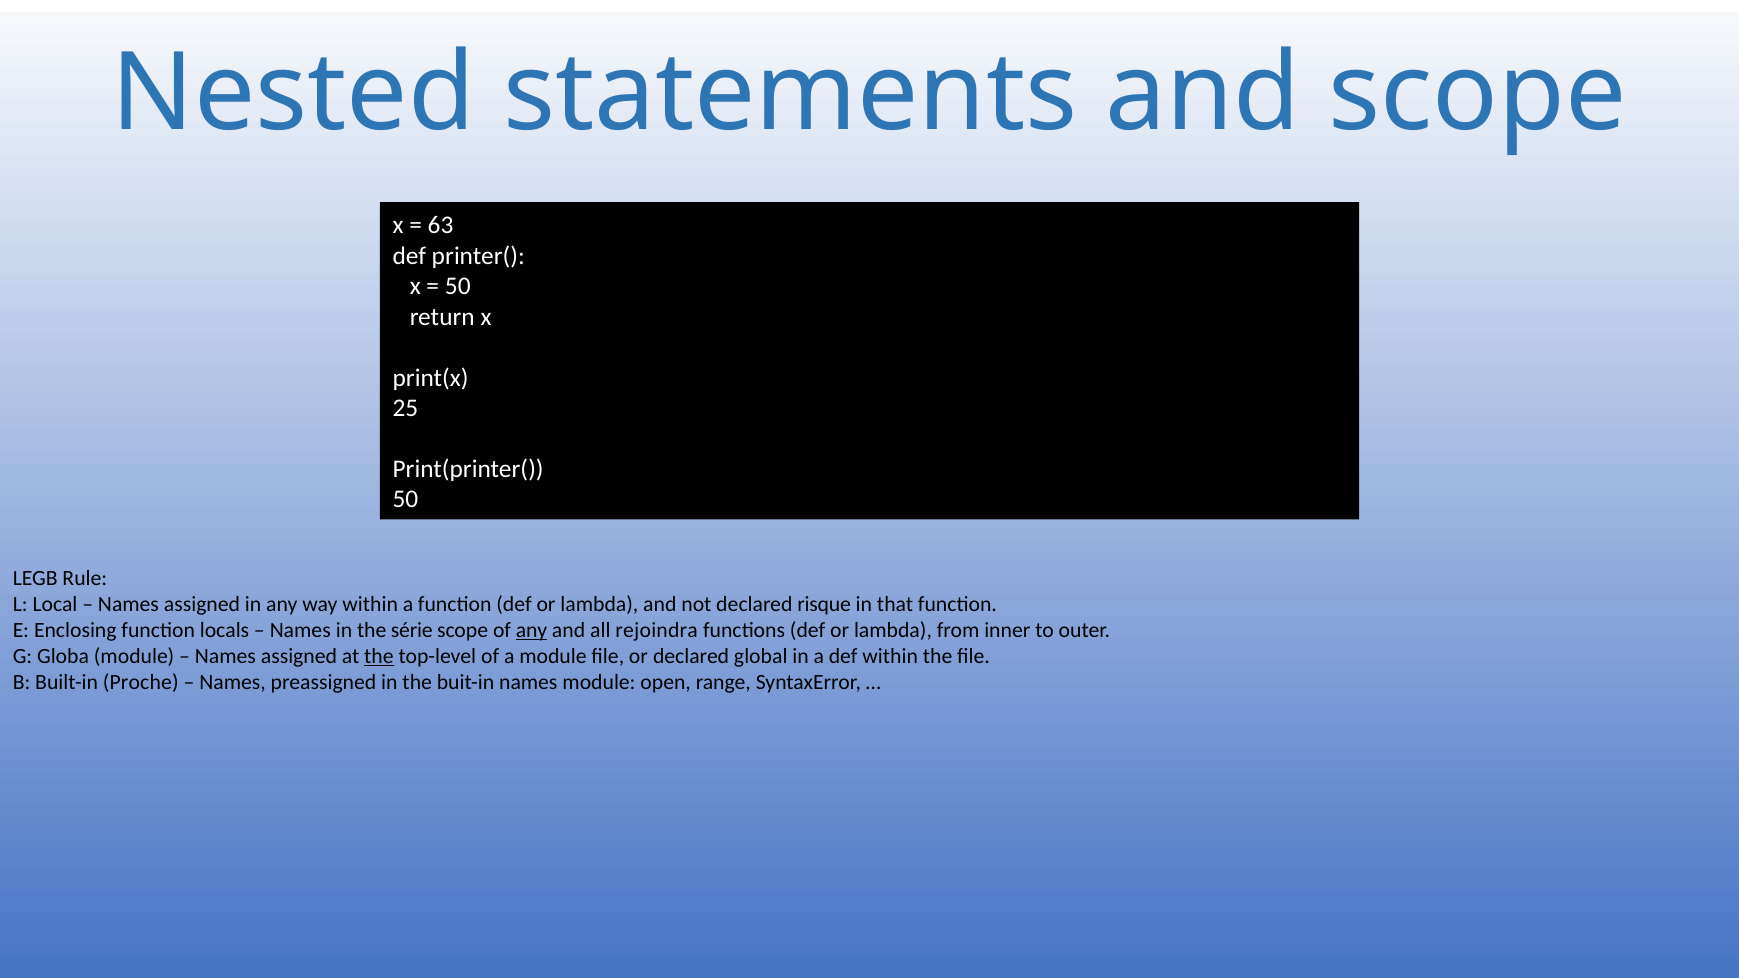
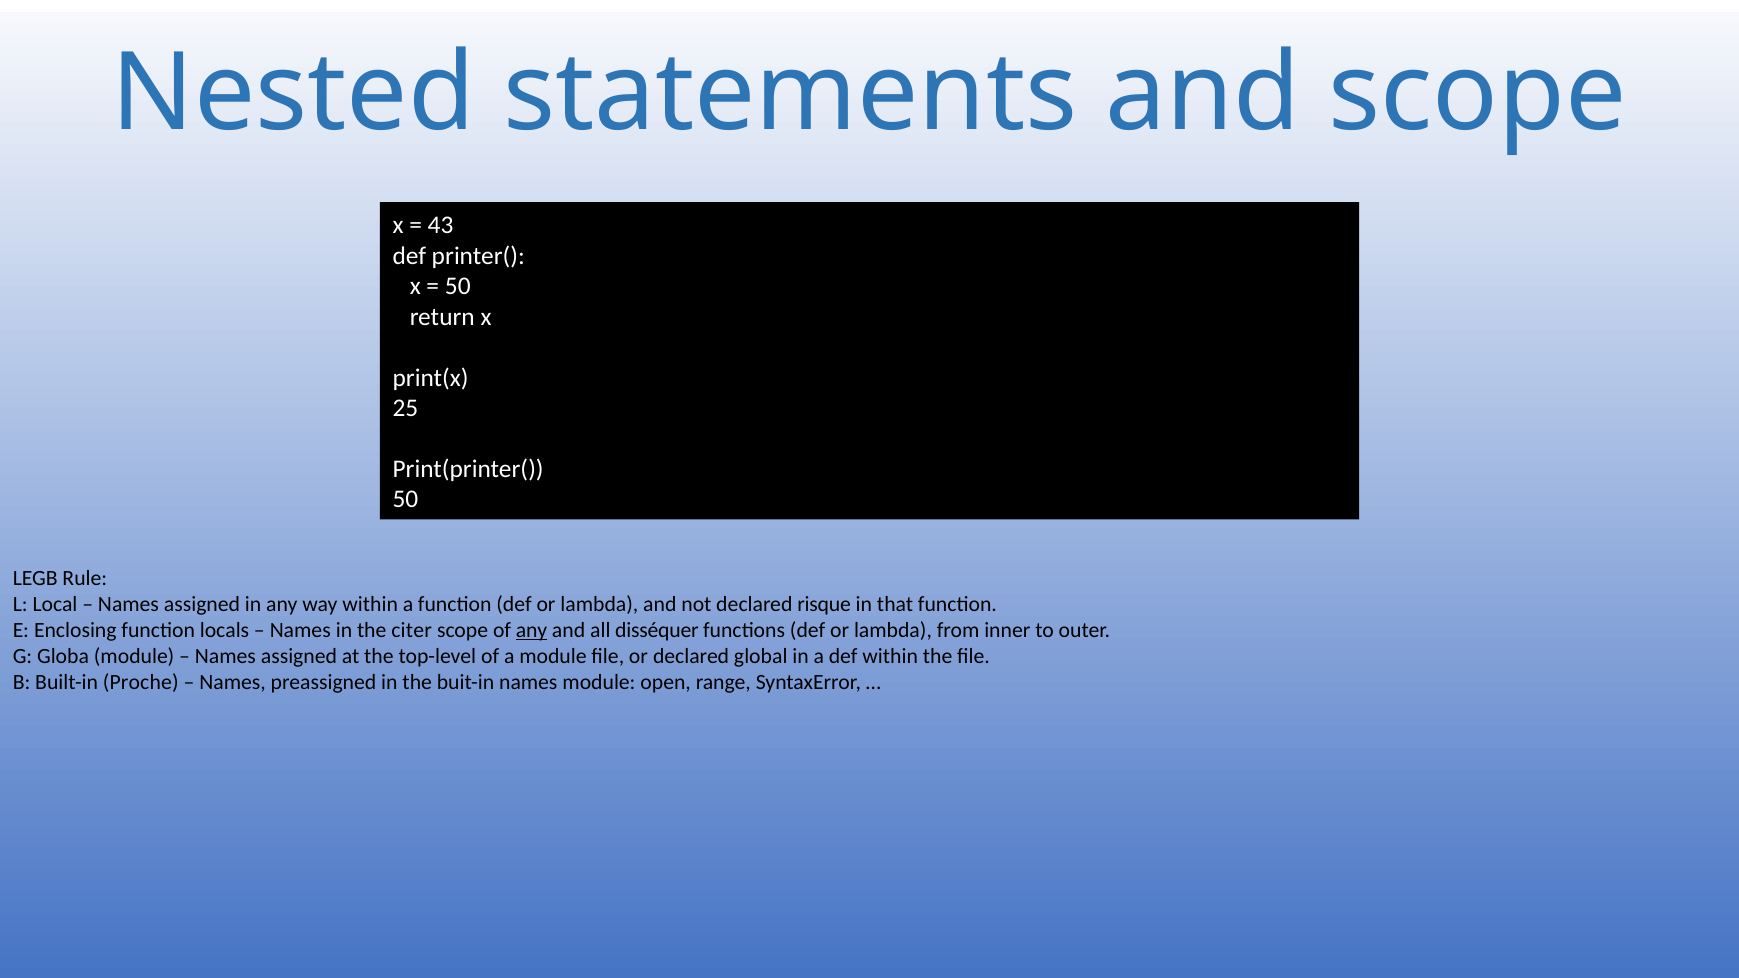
63: 63 -> 43
série: série -> citer
rejoindra: rejoindra -> disséquer
the at (379, 656) underline: present -> none
